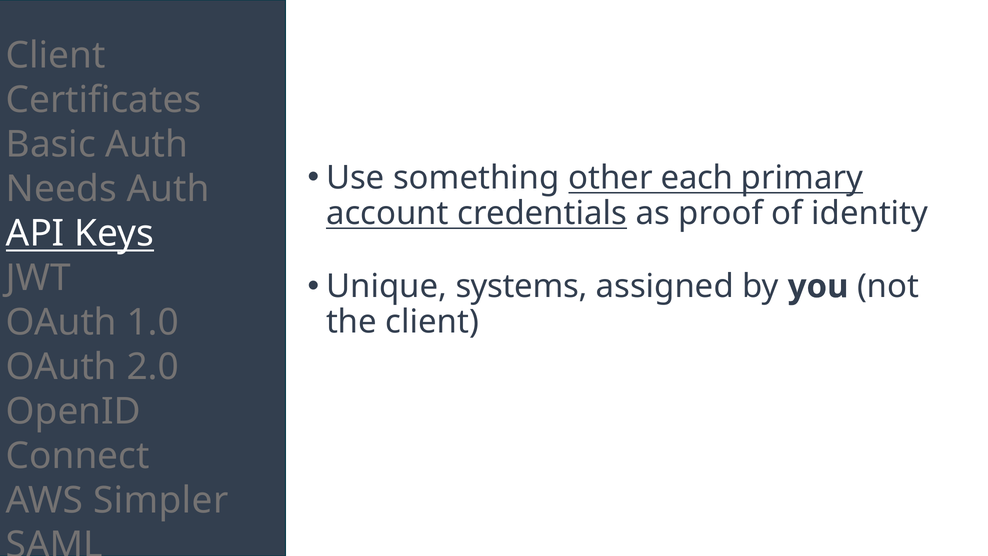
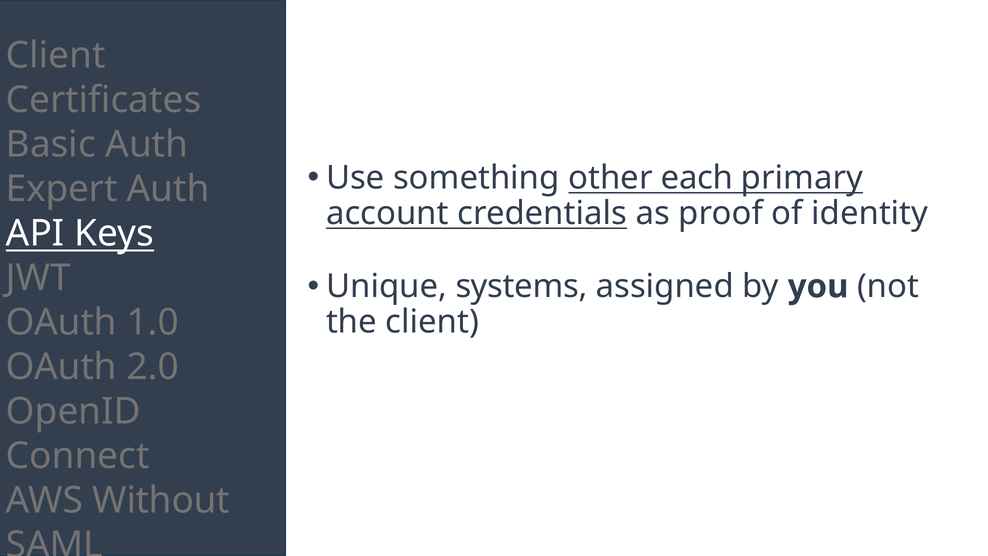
Needs: Needs -> Expert
Simpler: Simpler -> Without
